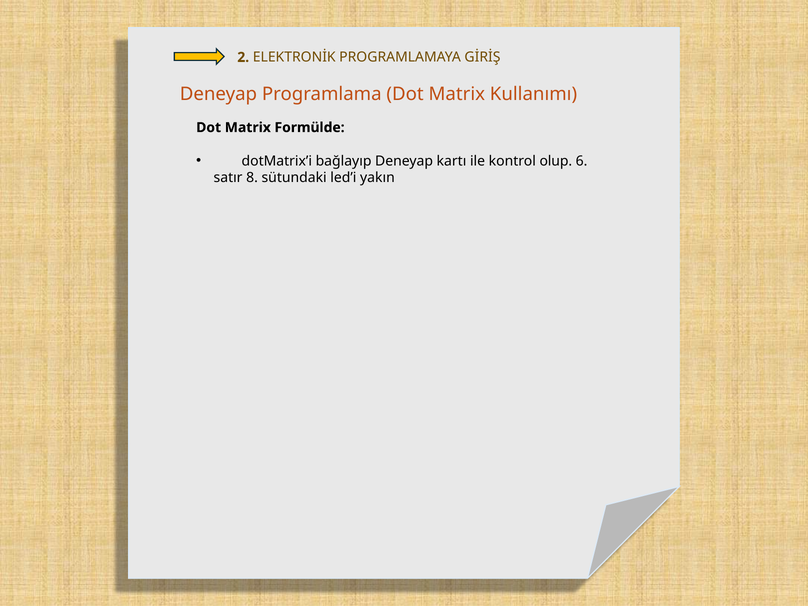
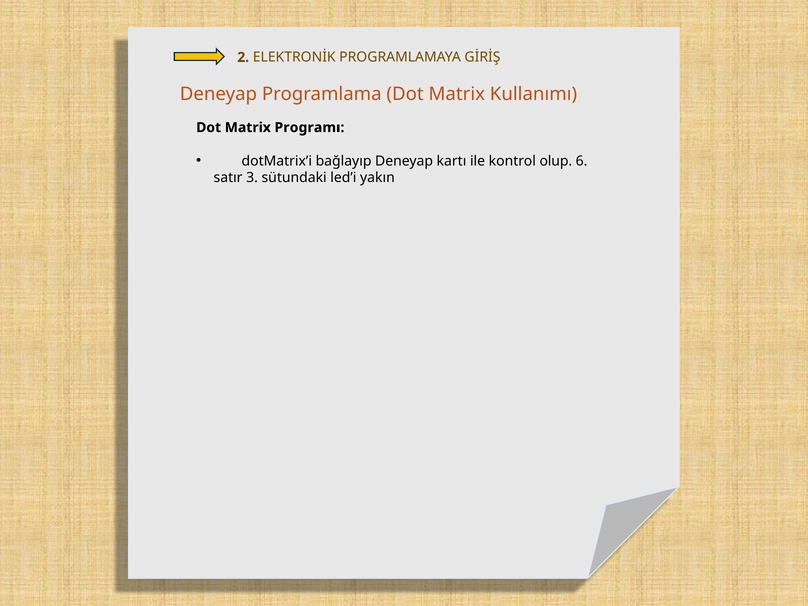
Formülde: Formülde -> Programı
8: 8 -> 3
